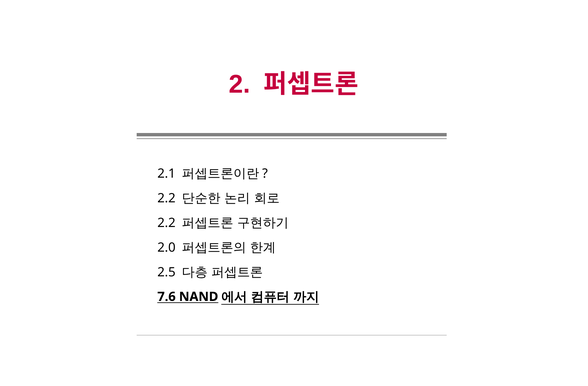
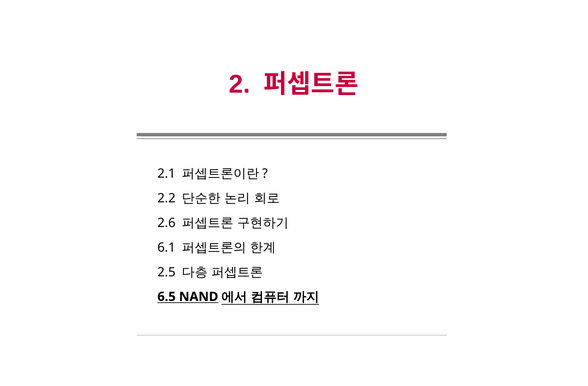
2.2 at (166, 223): 2.2 -> 2.6
2.0: 2.0 -> 6.1
7.6: 7.6 -> 6.5
